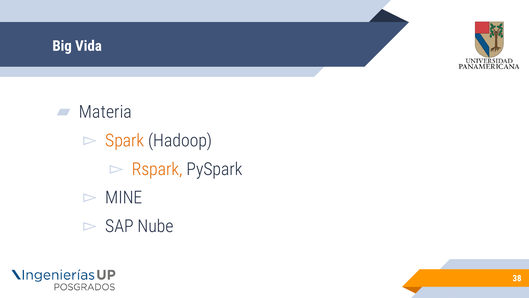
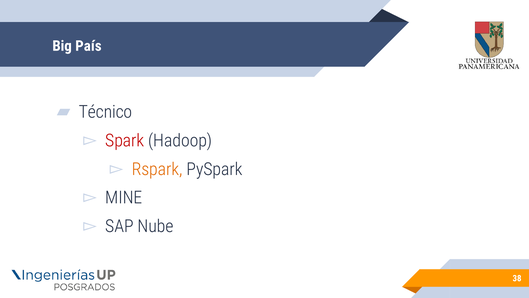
Vida: Vida -> País
Materia: Materia -> Técnico
Spark colour: orange -> red
